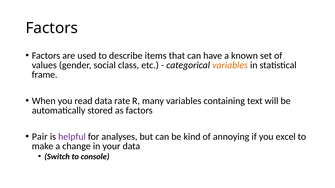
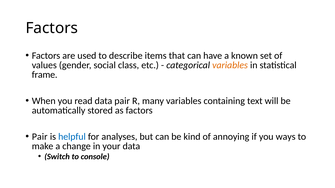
data rate: rate -> pair
helpful colour: purple -> blue
excel: excel -> ways
